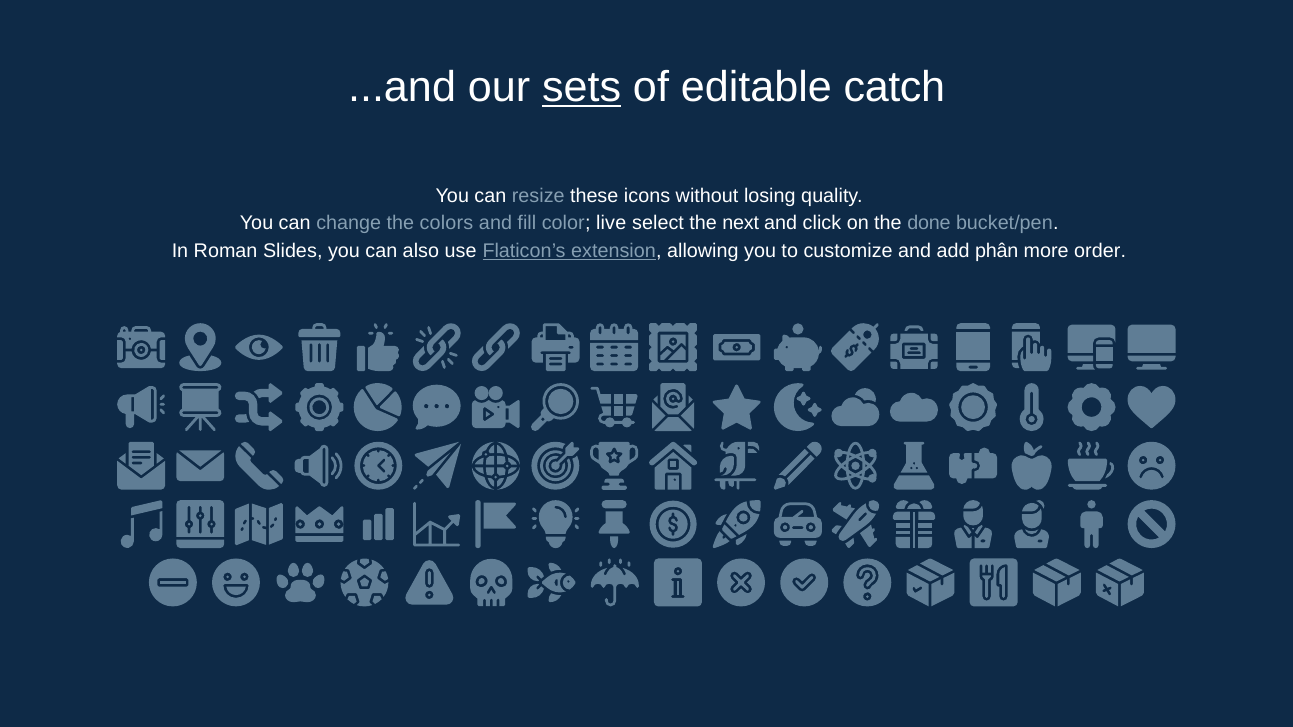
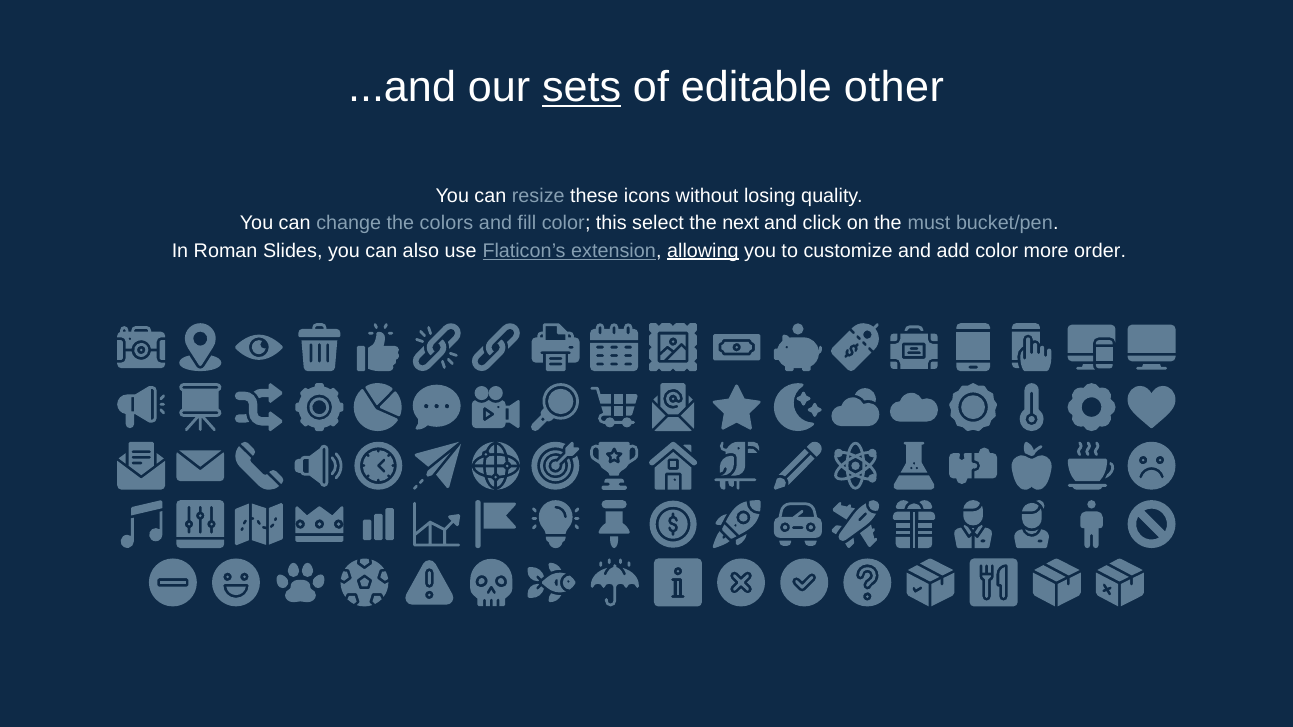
catch: catch -> other
live: live -> this
done: done -> must
allowing underline: none -> present
add phân: phân -> color
